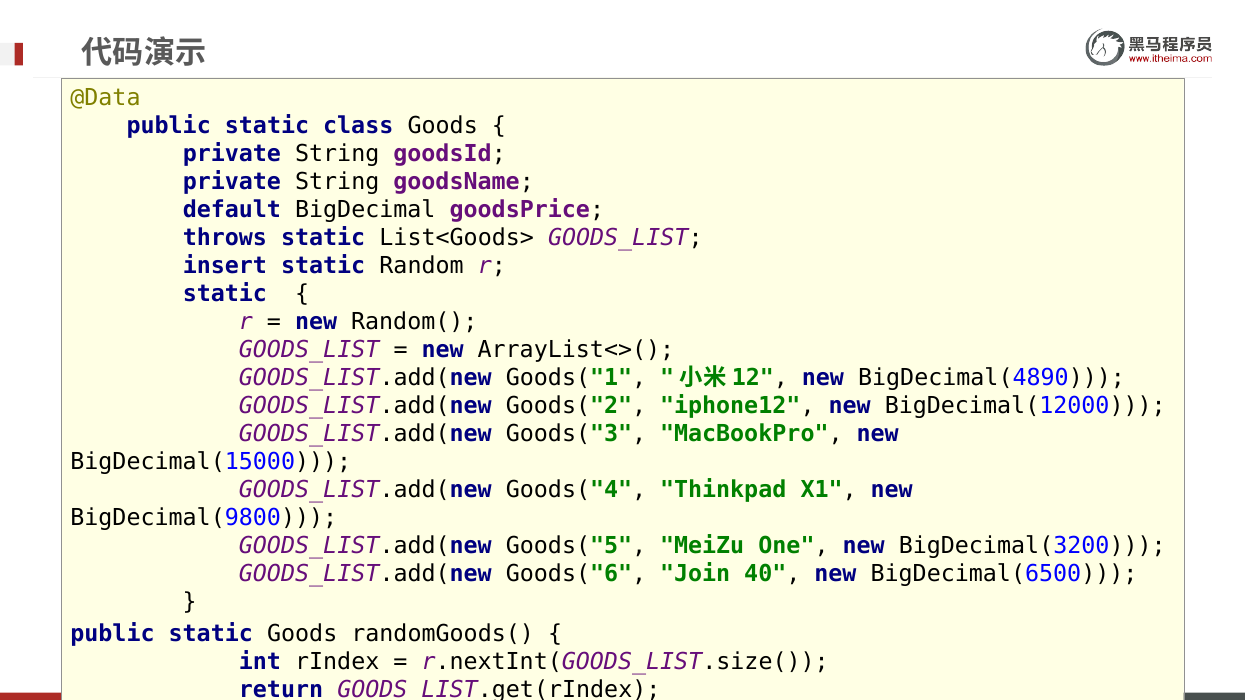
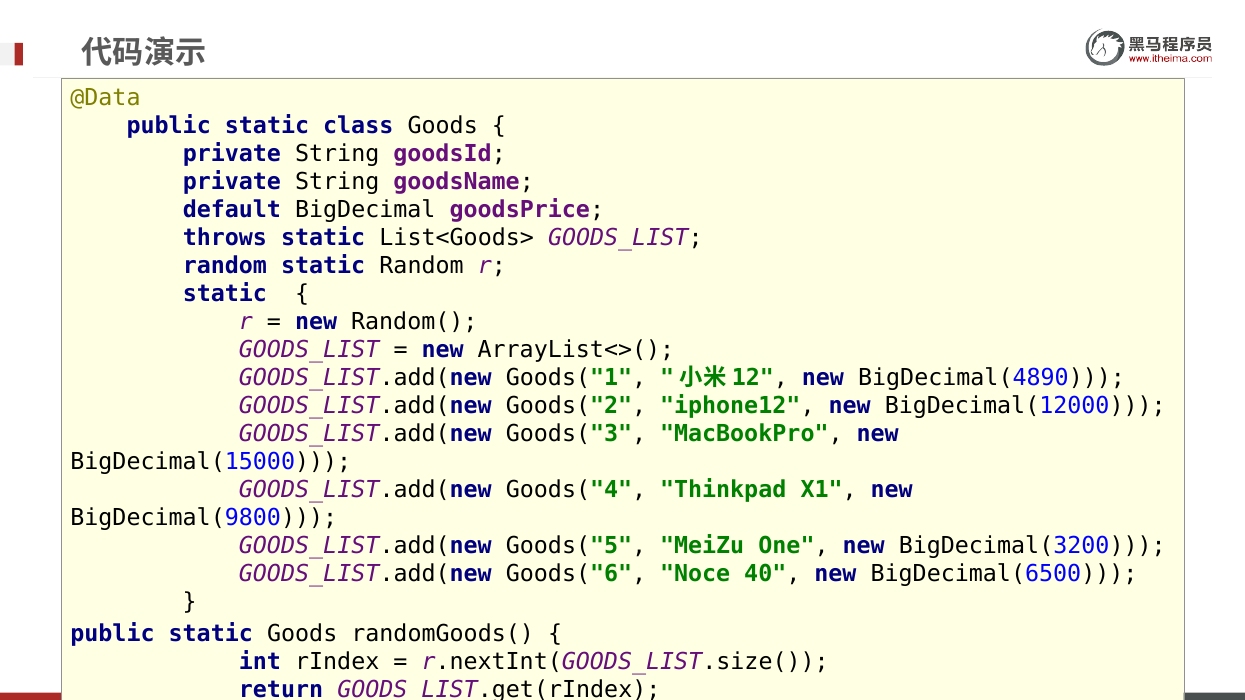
insert at (225, 266): insert -> random
Join: Join -> Noce
